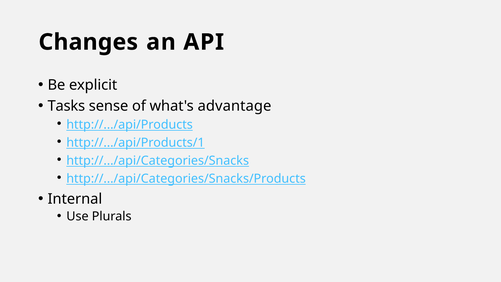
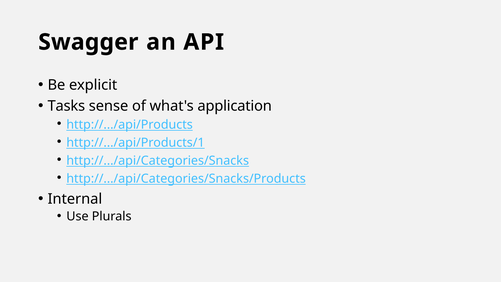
Changes: Changes -> Swagger
advantage: advantage -> application
